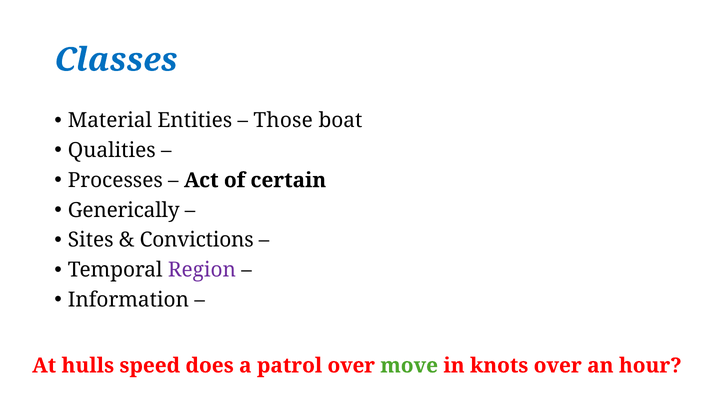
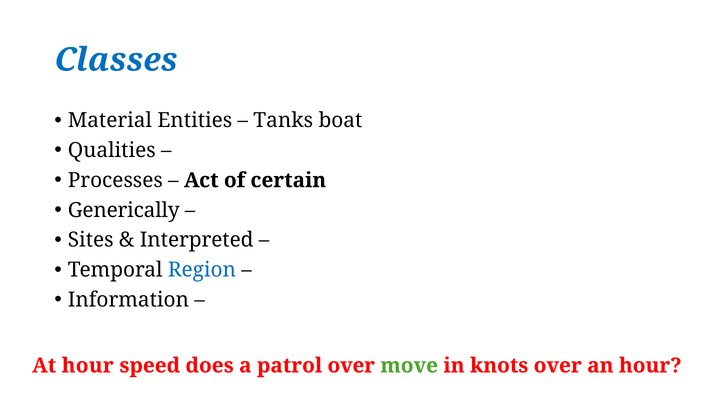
Those: Those -> Tanks
Convictions: Convictions -> Interpreted
Region colour: purple -> blue
At hulls: hulls -> hour
